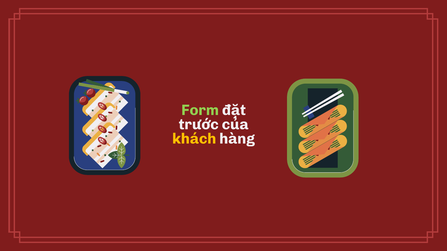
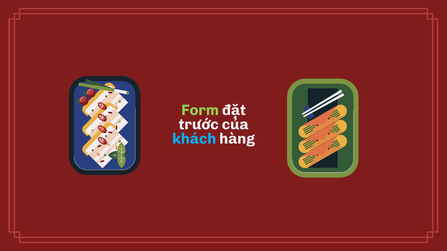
khách colour: yellow -> light blue
